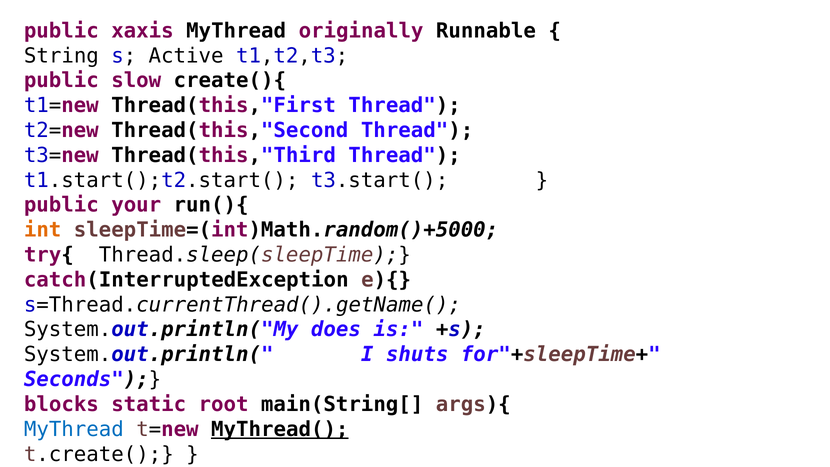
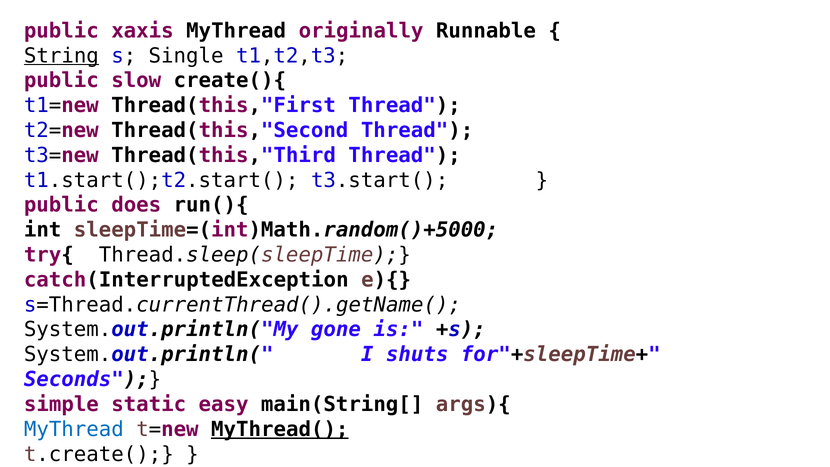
String underline: none -> present
Active: Active -> Single
your: your -> does
int colour: orange -> black
does: does -> gone
blocks: blocks -> simple
root: root -> easy
